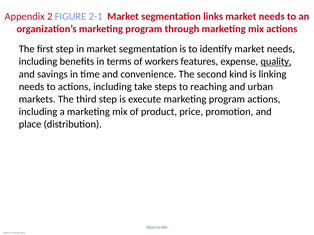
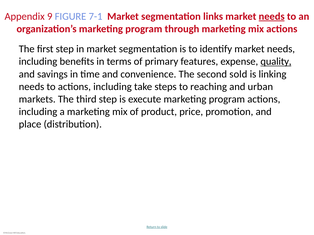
2: 2 -> 9
2-1: 2-1 -> 7-1
needs at (272, 16) underline: none -> present
workers: workers -> primary
kind: kind -> sold
